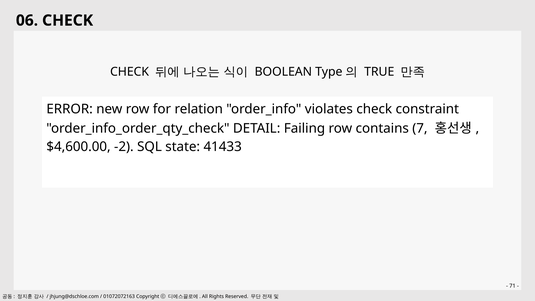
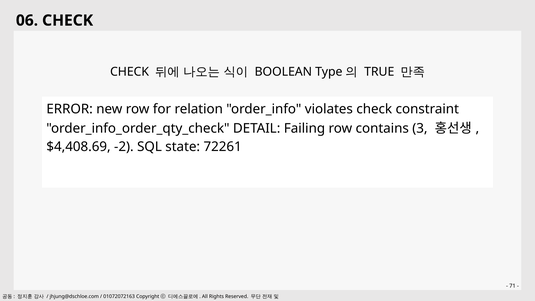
7: 7 -> 3
$4,600.00: $4,600.00 -> $4,408.69
41433: 41433 -> 72261
